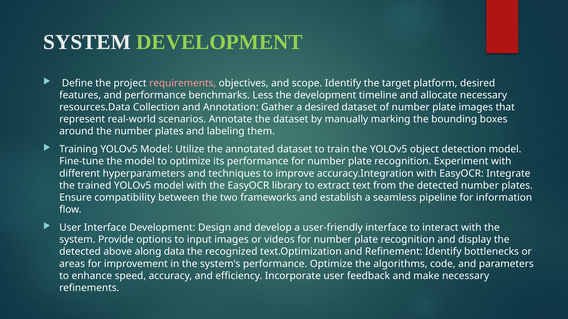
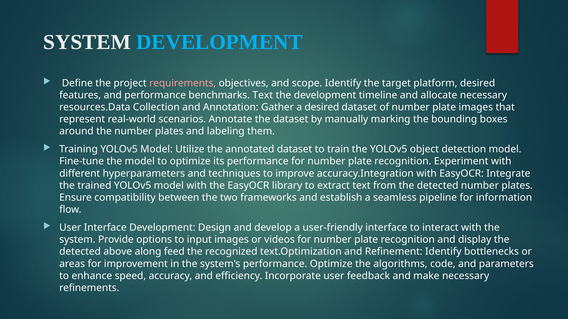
DEVELOPMENT at (219, 42) colour: light green -> light blue
benchmarks Less: Less -> Text
data: data -> feed
